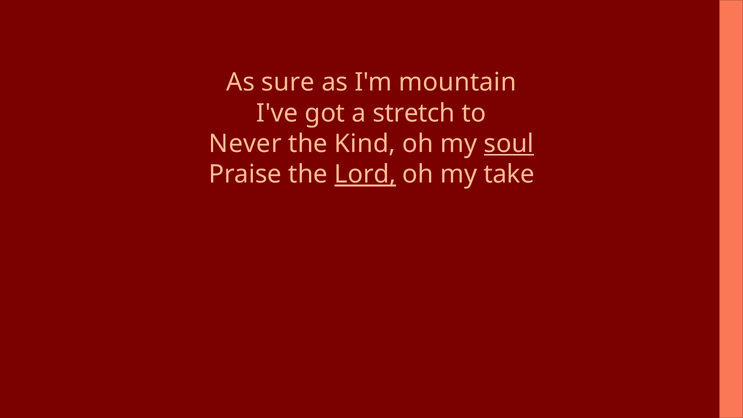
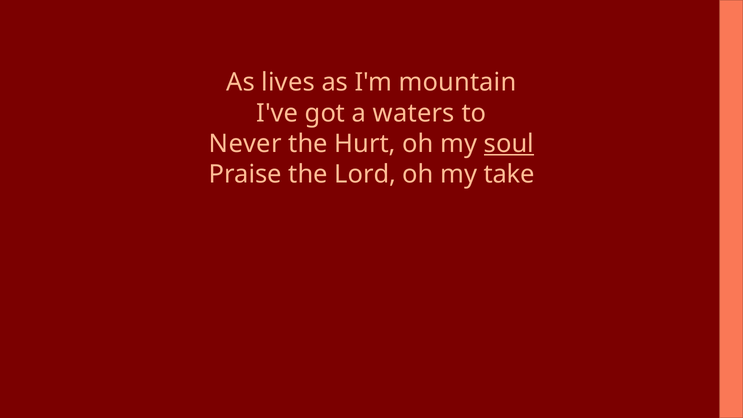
sure: sure -> lives
stretch: stretch -> waters
Kind: Kind -> Hurt
Lord underline: present -> none
